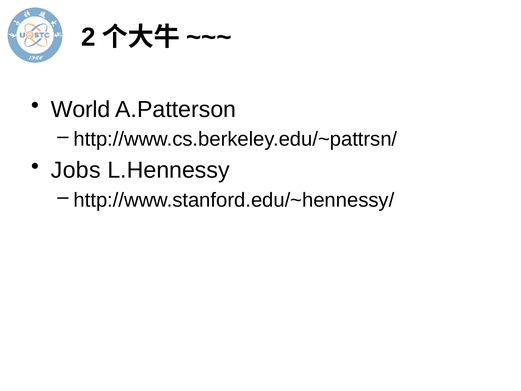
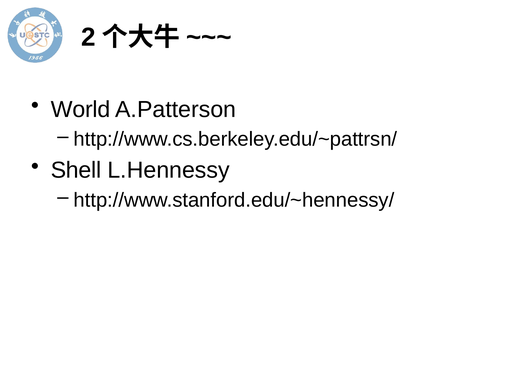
Jobs: Jobs -> Shell
